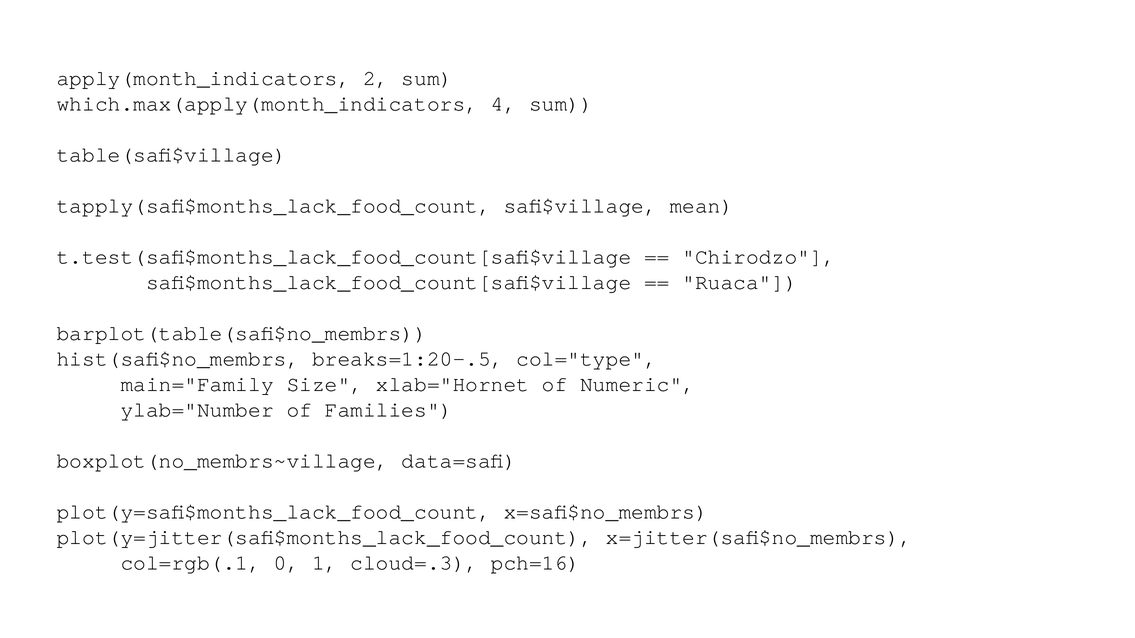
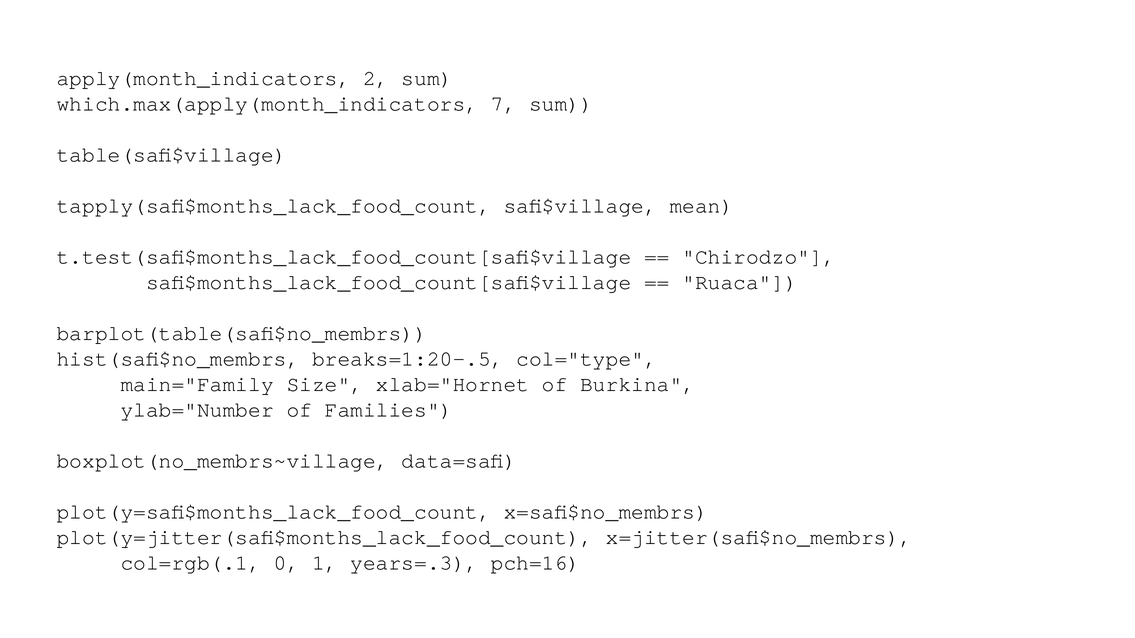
4: 4 -> 7
Numeric: Numeric -> Burkina
cloud=.3: cloud=.3 -> years=.3
